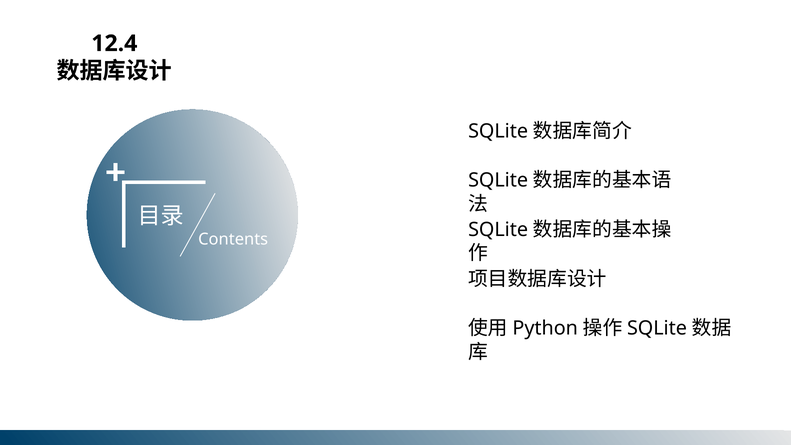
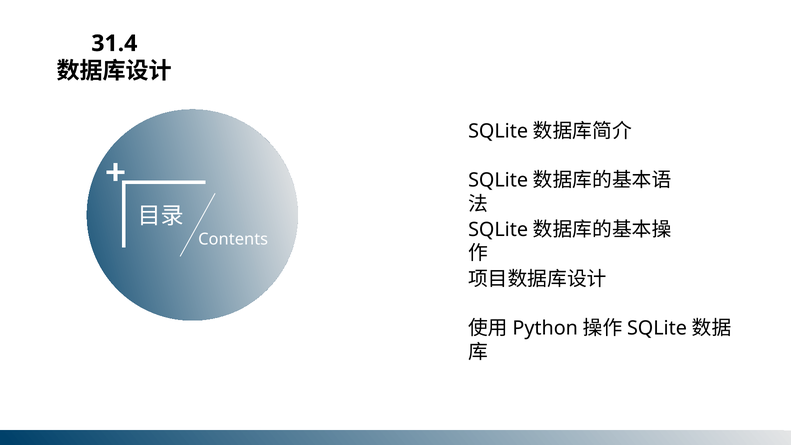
12.4: 12.4 -> 31.4
